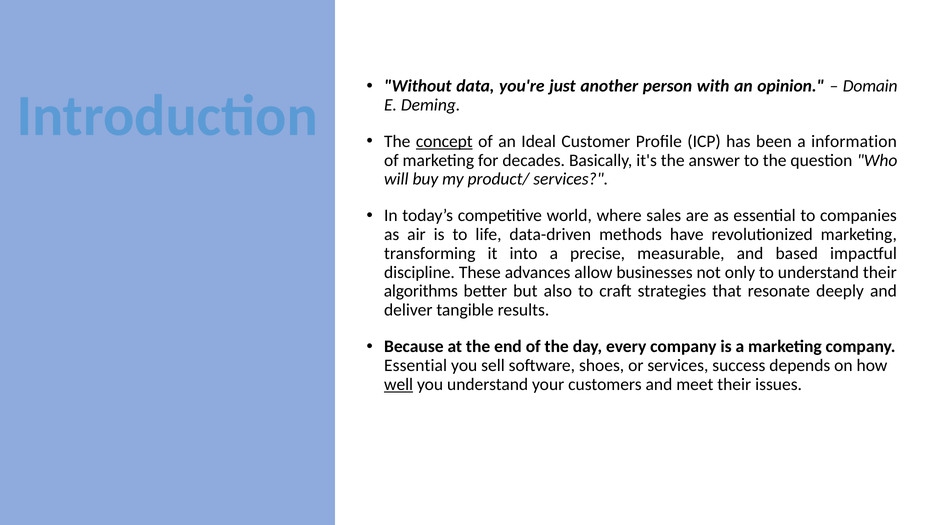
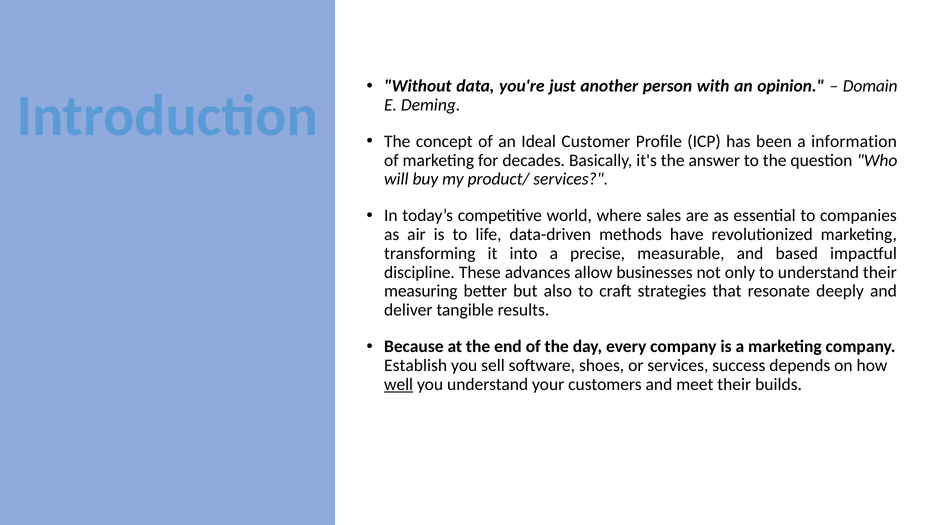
concept underline: present -> none
algorithms: algorithms -> measuring
Essential at (416, 365): Essential -> Establish
issues: issues -> builds
